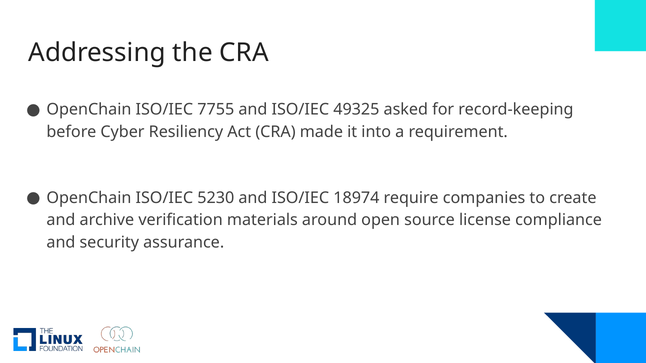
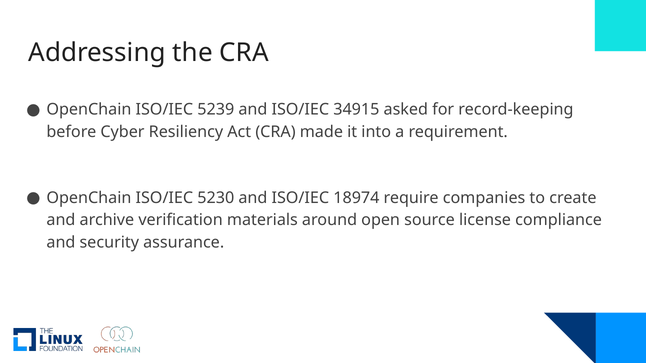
7755: 7755 -> 5239
49325: 49325 -> 34915
